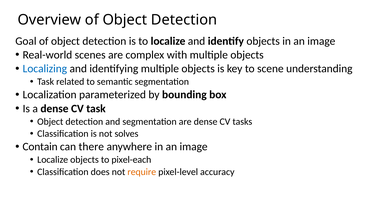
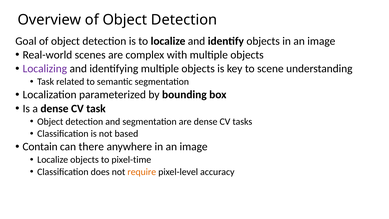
Localizing colour: blue -> purple
solves: solves -> based
pixel-each: pixel-each -> pixel-time
